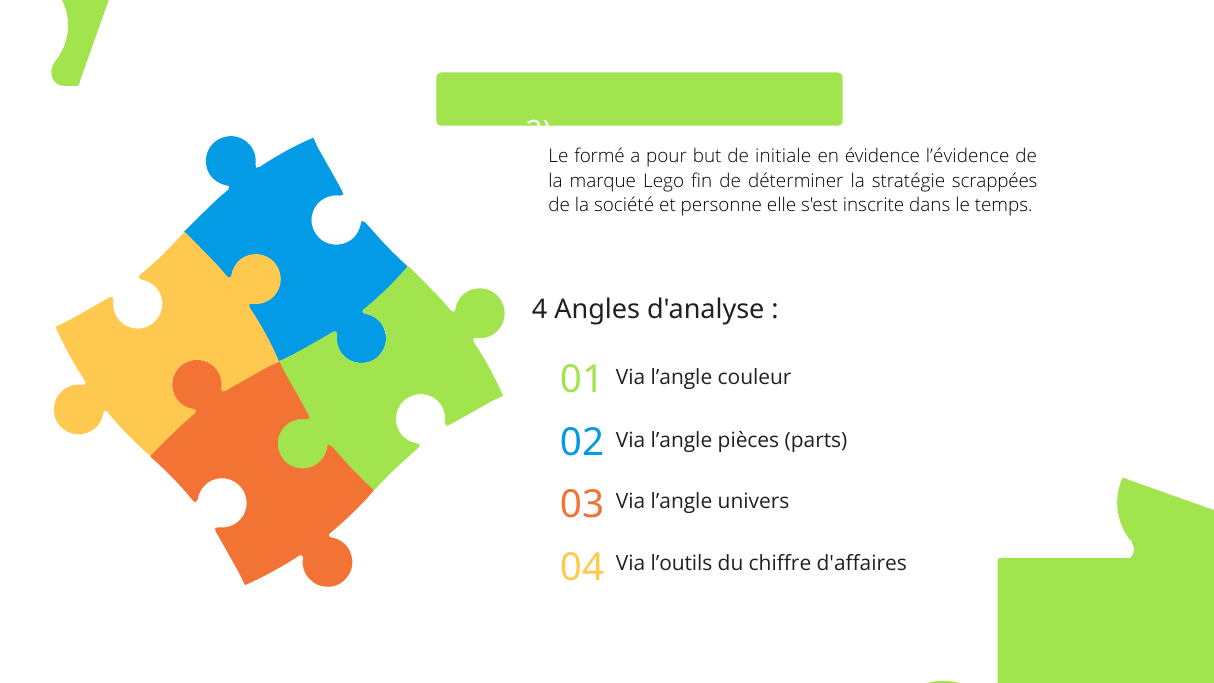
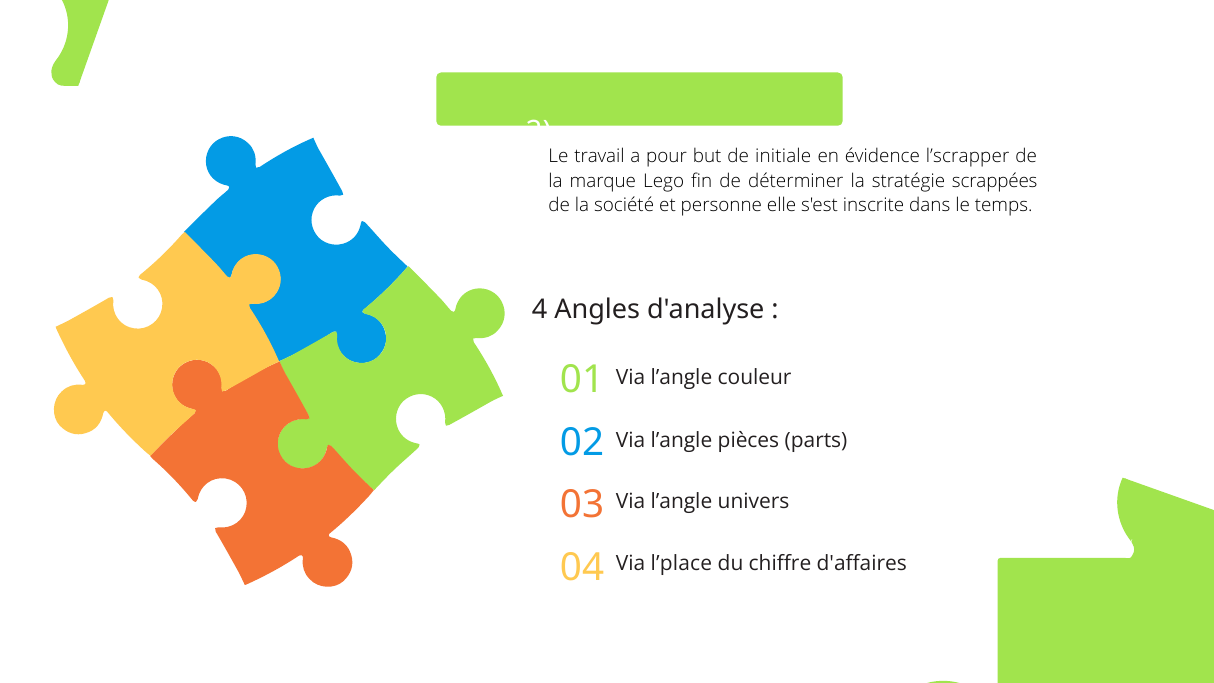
formé: formé -> travail
l’évidence: l’évidence -> l’scrapper
l’outils: l’outils -> l’place
